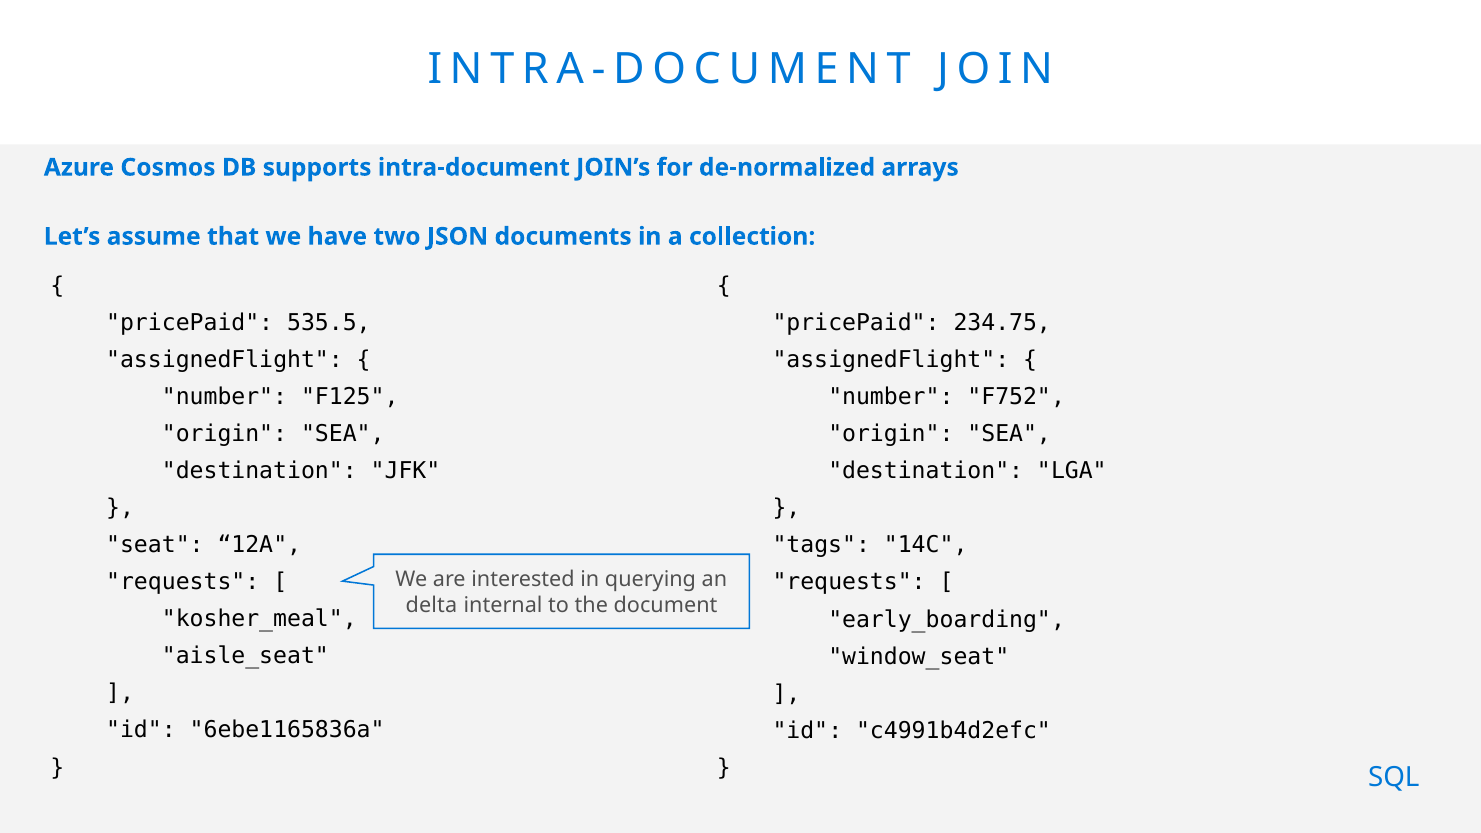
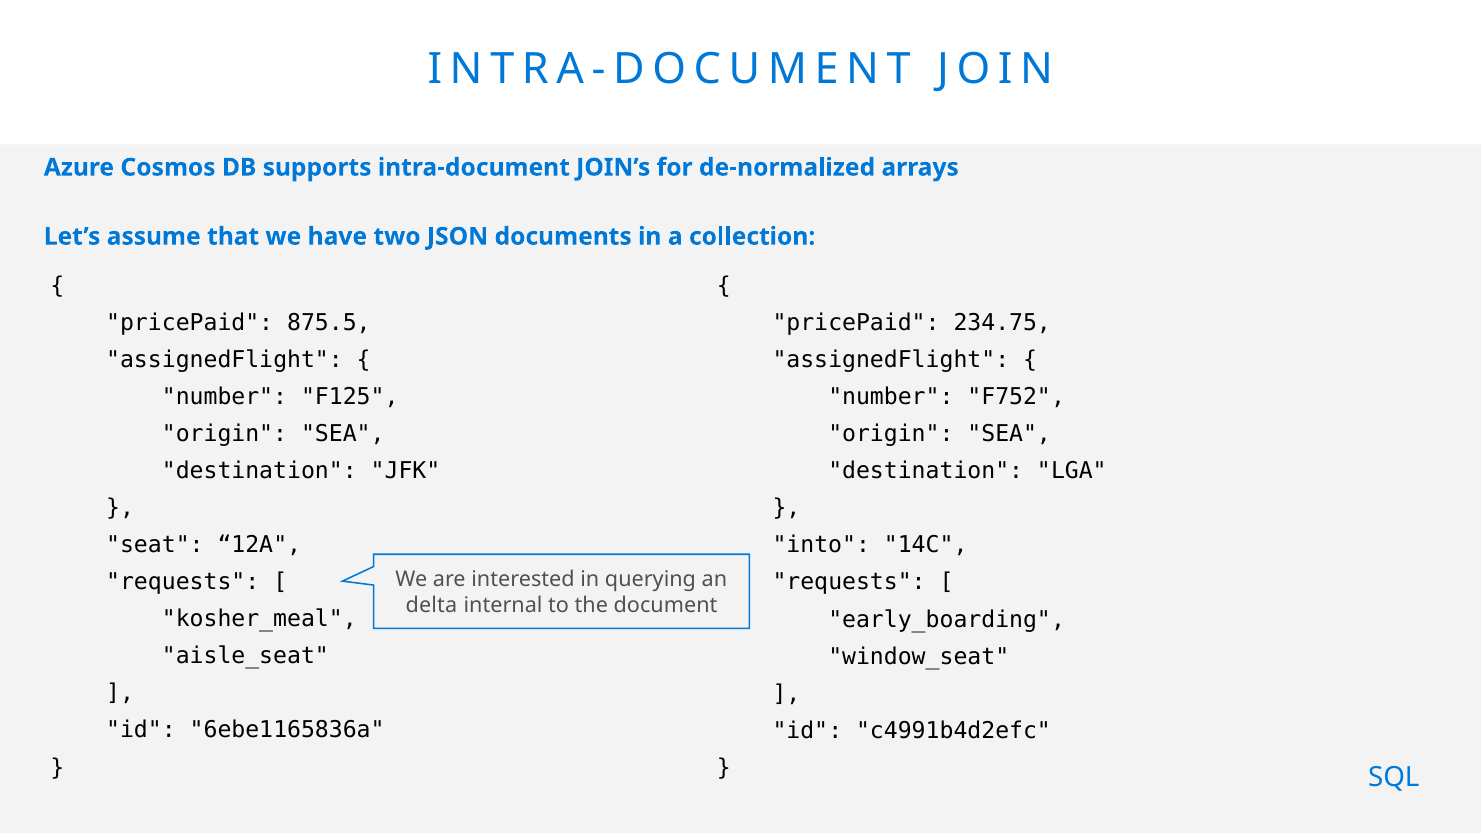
535.5: 535.5 -> 875.5
tags: tags -> into
